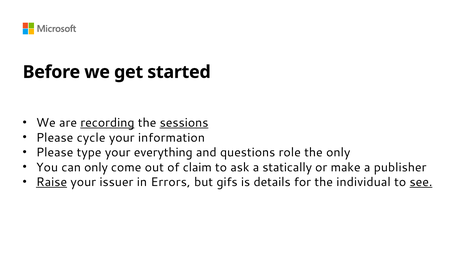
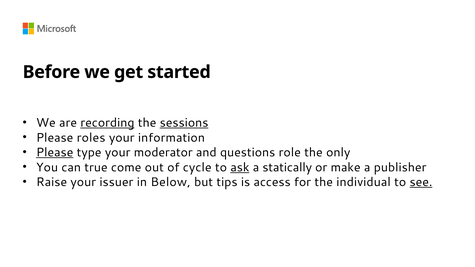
cycle: cycle -> roles
Please at (55, 153) underline: none -> present
everything: everything -> moderator
can only: only -> true
claim: claim -> cycle
ask underline: none -> present
Raise underline: present -> none
Errors: Errors -> Below
gifs: gifs -> tips
details: details -> access
